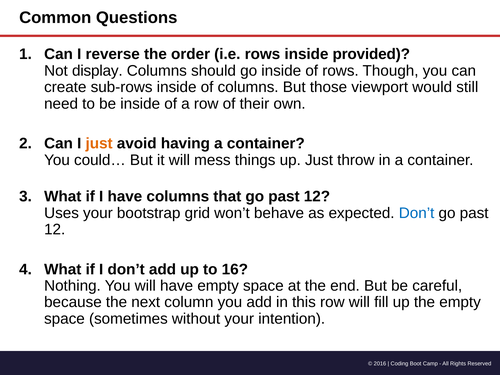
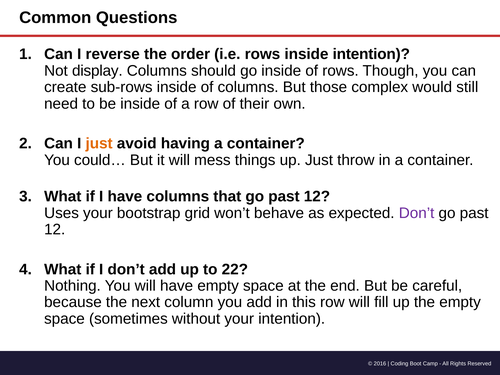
inside provided: provided -> intention
viewport: viewport -> complex
Don’t at (417, 213) colour: blue -> purple
16: 16 -> 22
